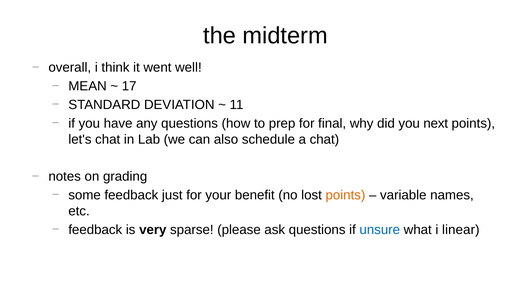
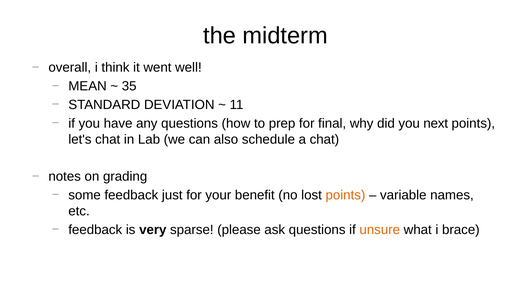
17: 17 -> 35
unsure colour: blue -> orange
linear: linear -> brace
